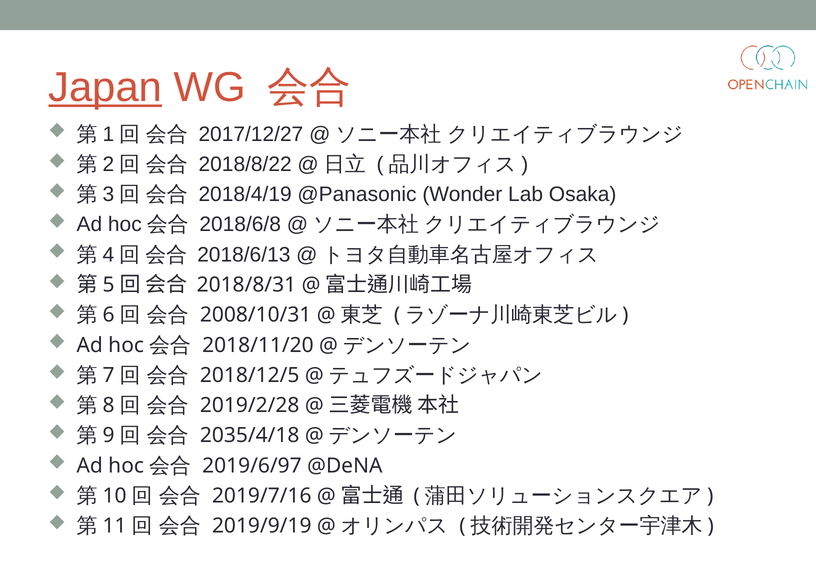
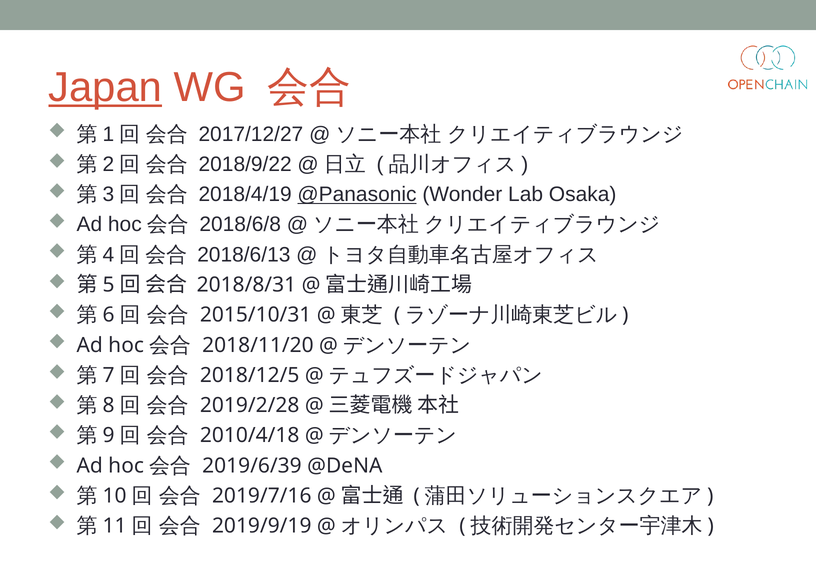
2018/8/22: 2018/8/22 -> 2018/9/22
@Panasonic underline: none -> present
2008/10/31: 2008/10/31 -> 2015/10/31
2035/4/18: 2035/4/18 -> 2010/4/18
2019/6/97: 2019/6/97 -> 2019/6/39
